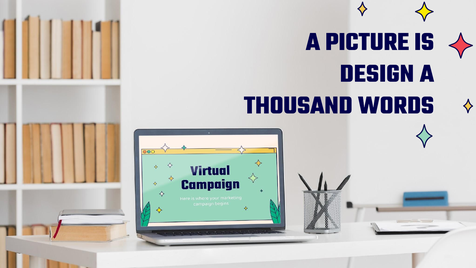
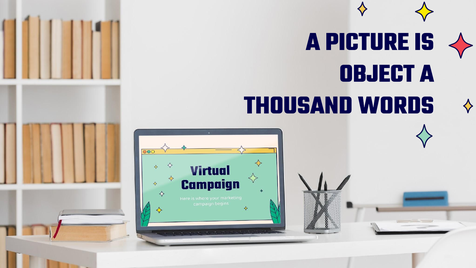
DESIGN: DESIGN -> OBJECT
